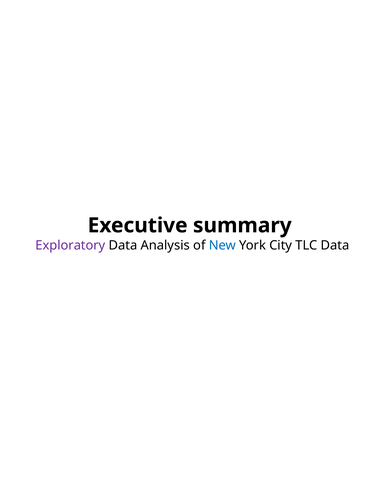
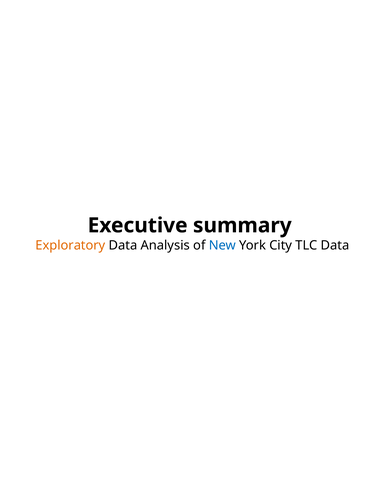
Exploratory colour: purple -> orange
